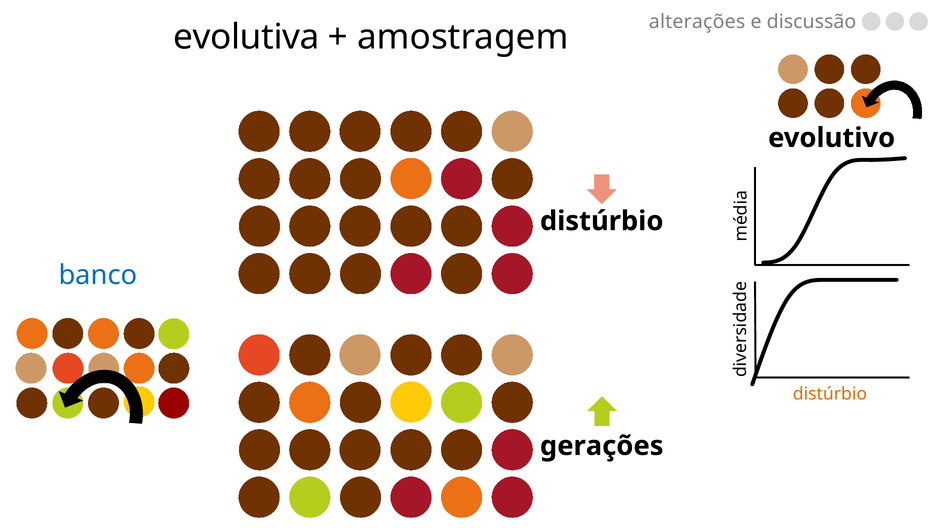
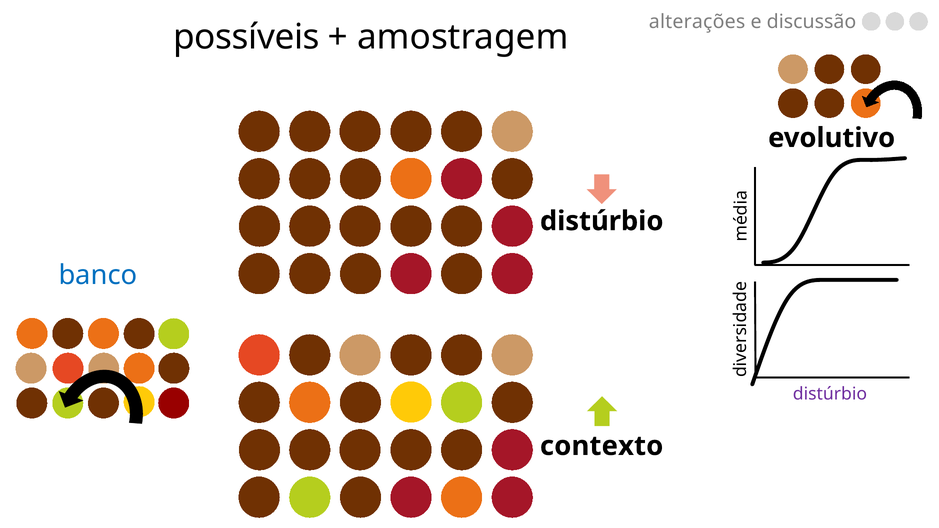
evolutiva: evolutiva -> possíveis
distúrbio at (830, 394) colour: orange -> purple
gerações: gerações -> contexto
